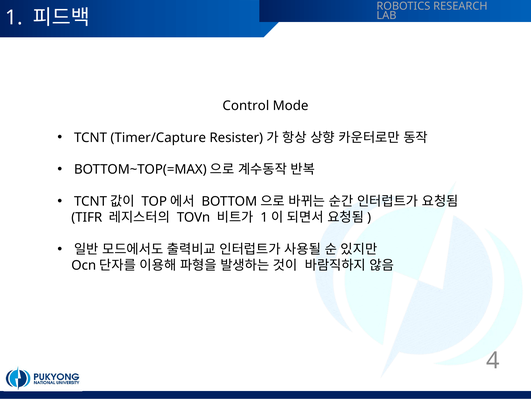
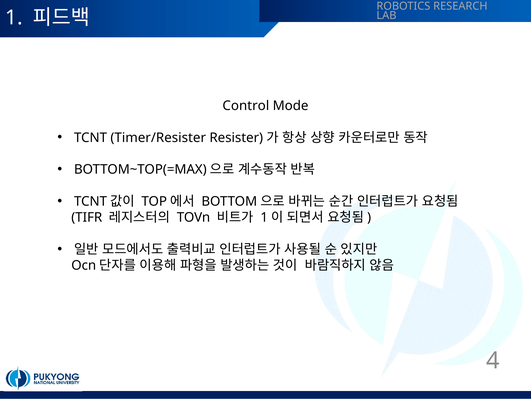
Timer/Capture: Timer/Capture -> Timer/Resister
